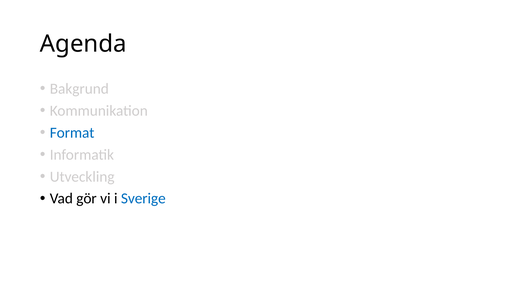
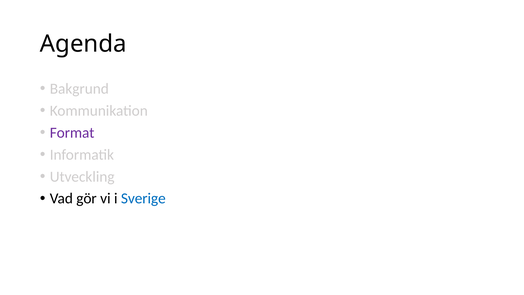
Format colour: blue -> purple
